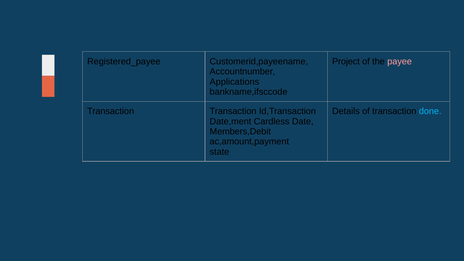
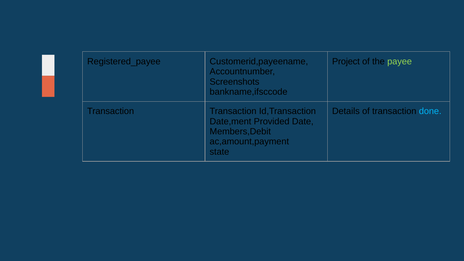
payee colour: pink -> light green
Applications: Applications -> Screenshots
Cardless: Cardless -> Provided
